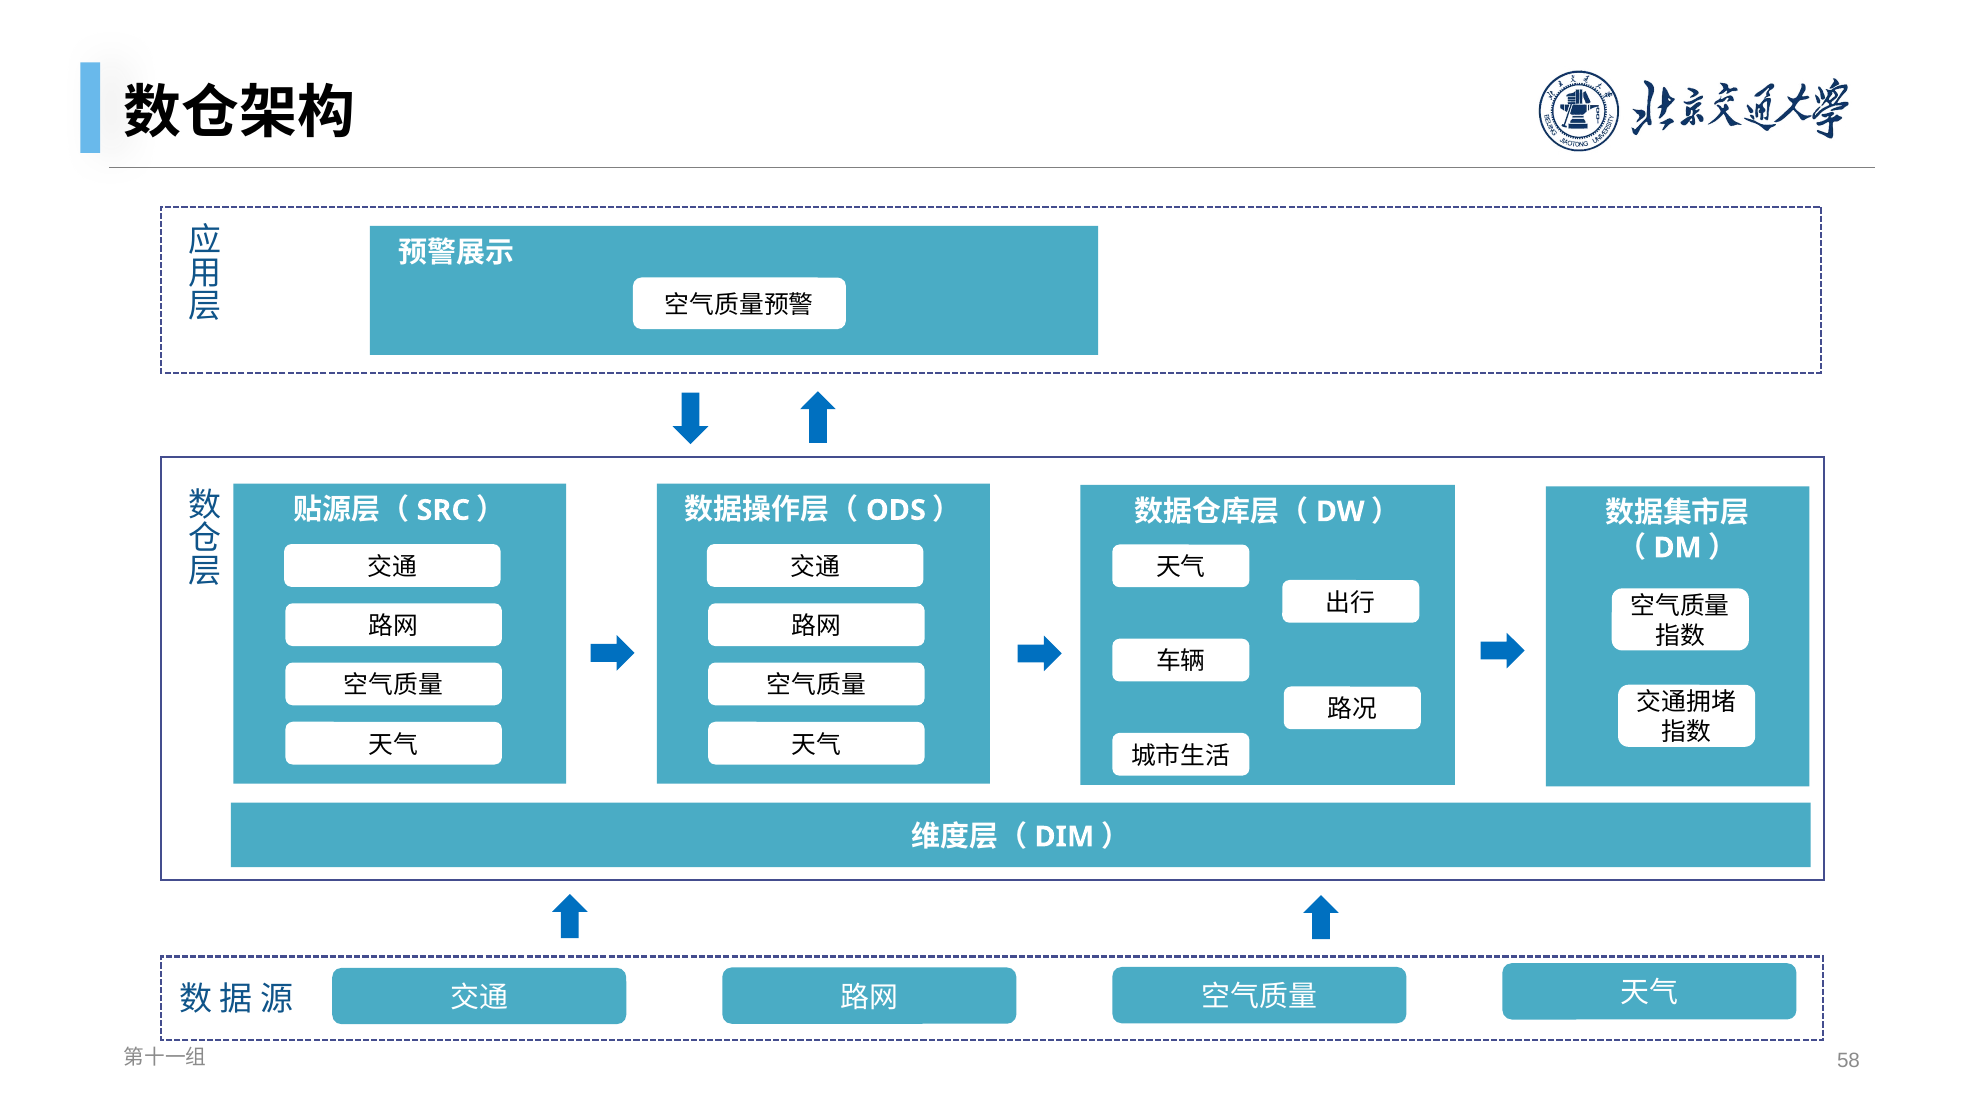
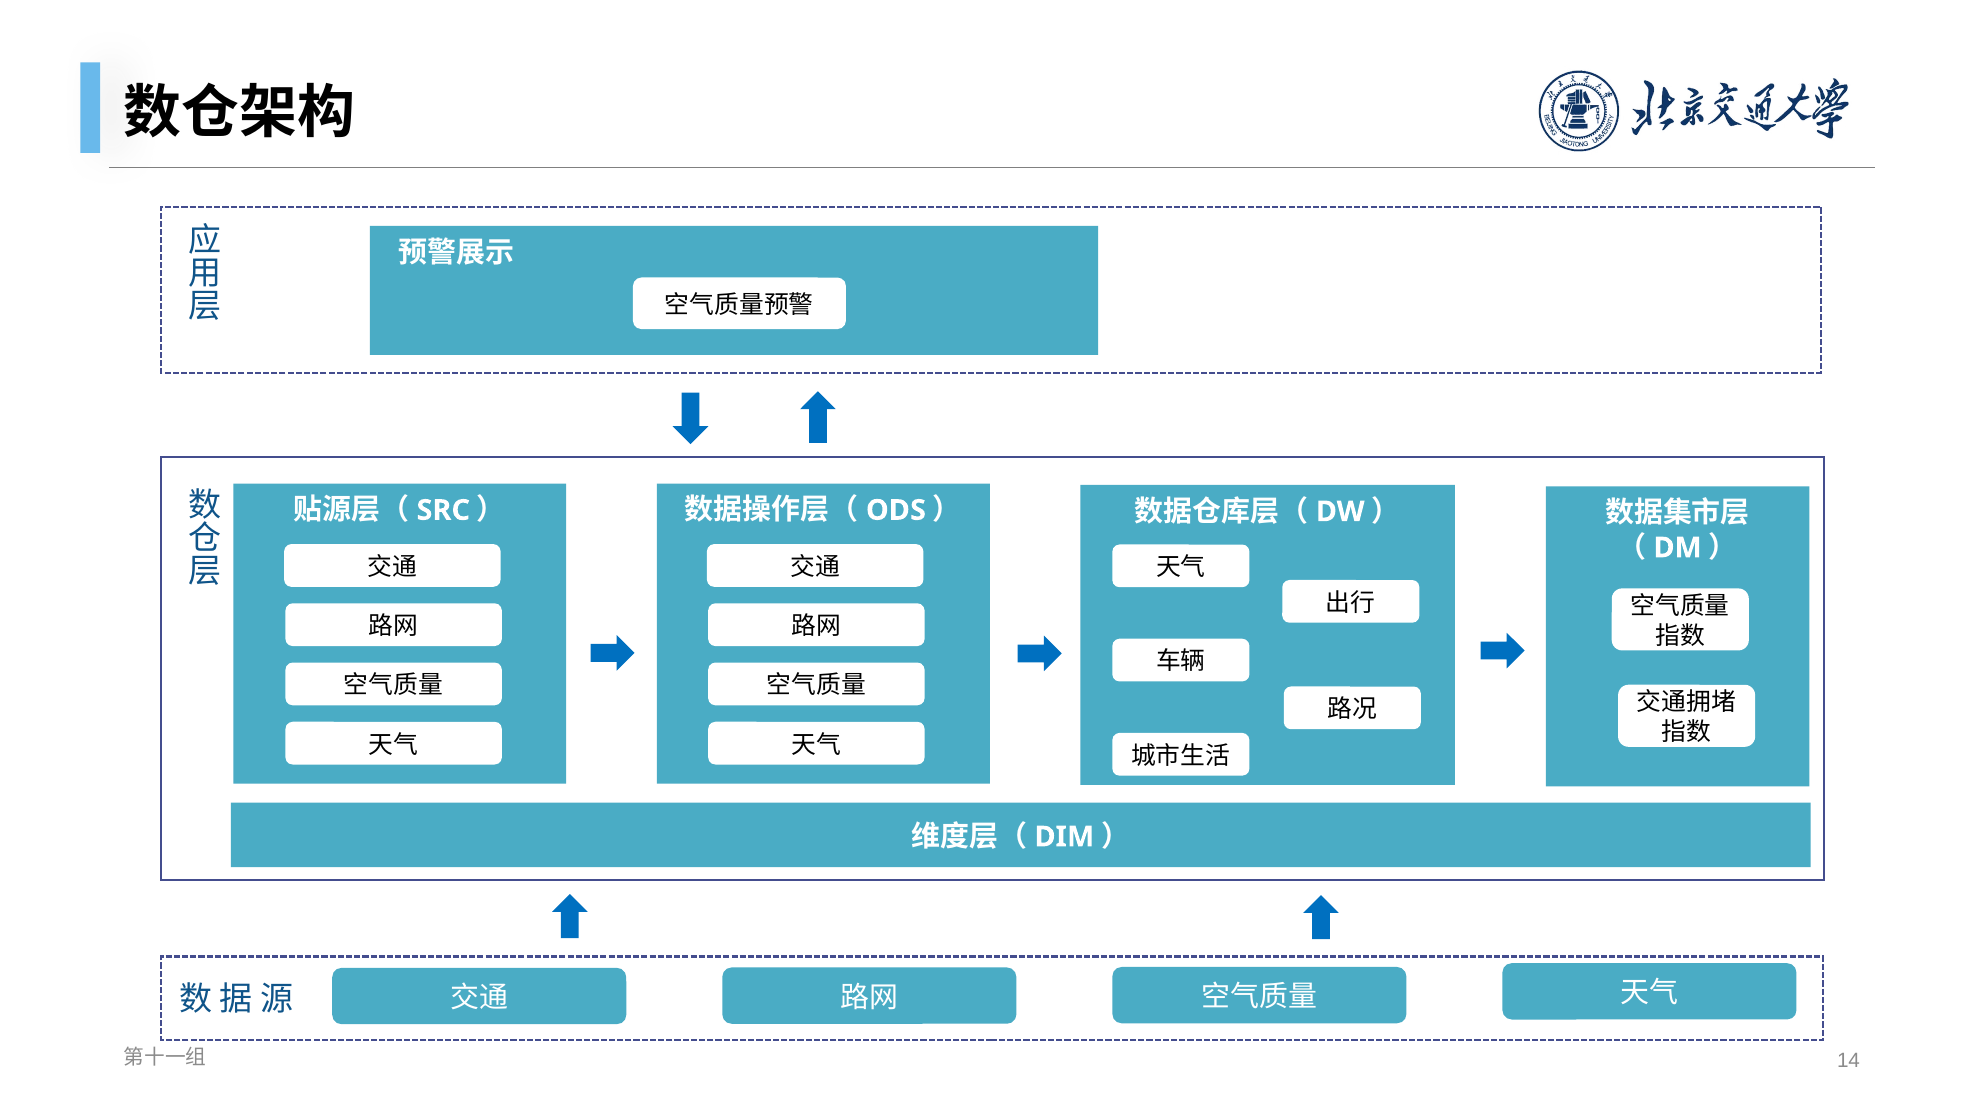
58: 58 -> 14
